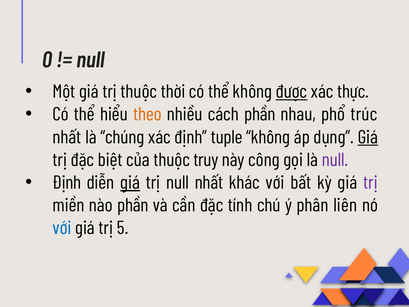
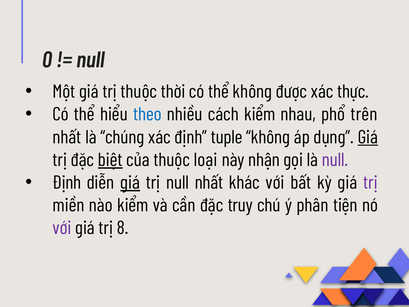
được underline: present -> none
theo colour: orange -> blue
cách phần: phần -> kiểm
trúc: trúc -> trên
biệt underline: none -> present
truy: truy -> loại
công: công -> nhận
nào phần: phần -> kiểm
tính: tính -> truy
liên: liên -> tiện
với at (62, 228) colour: blue -> purple
5: 5 -> 8
